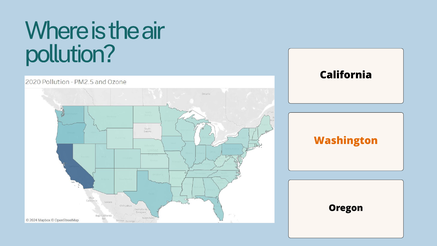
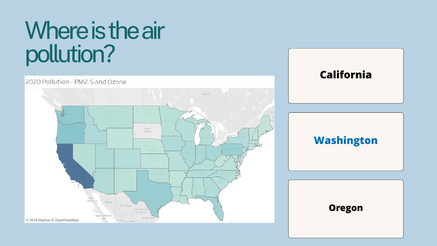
Washington colour: orange -> blue
